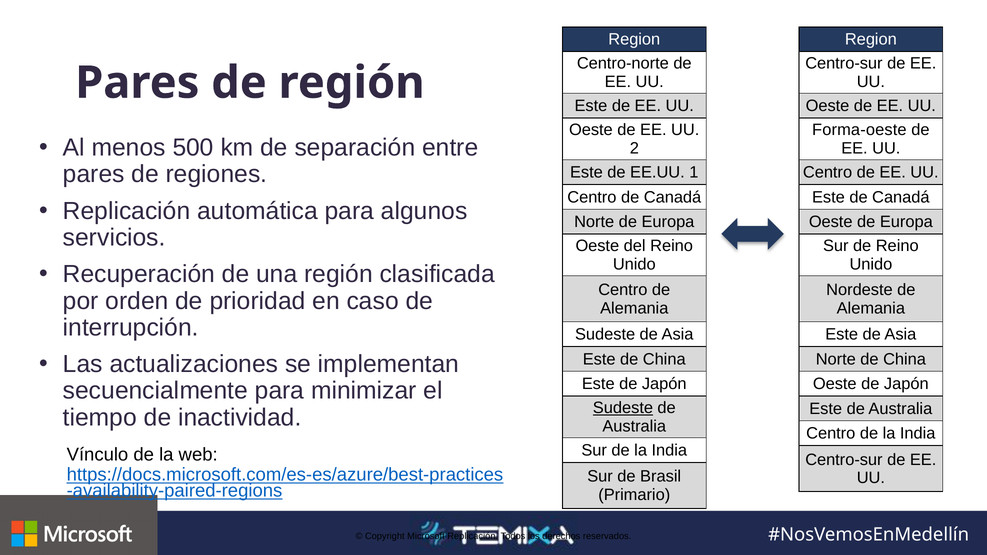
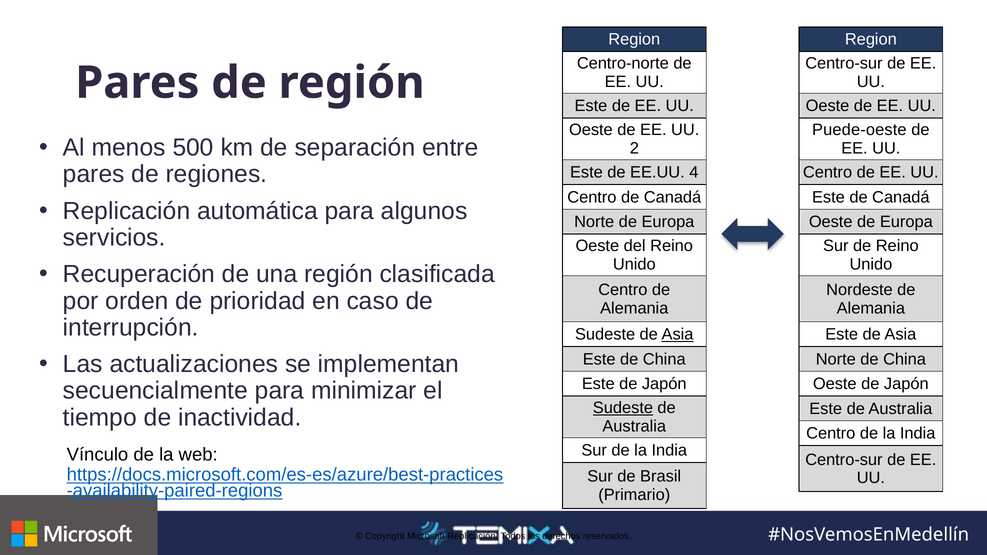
Forma-oeste: Forma-oeste -> Puede-oeste
1: 1 -> 4
Asia at (678, 334) underline: none -> present
